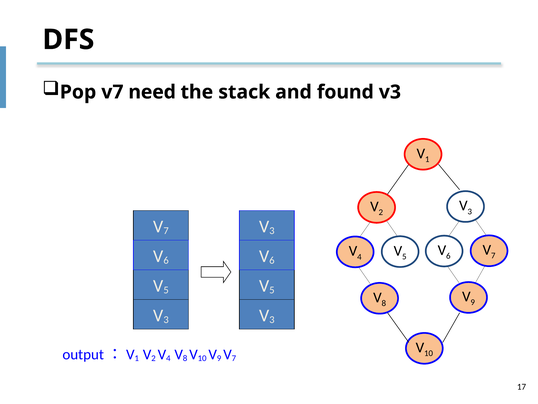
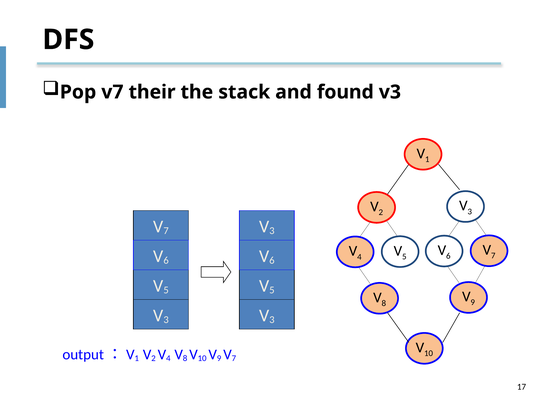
need: need -> their
